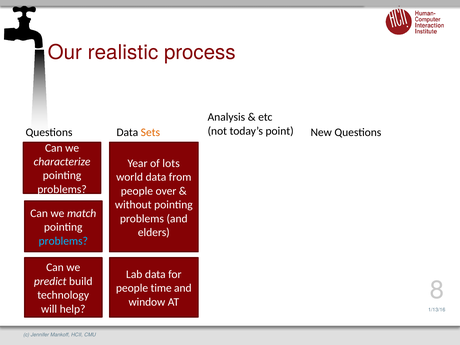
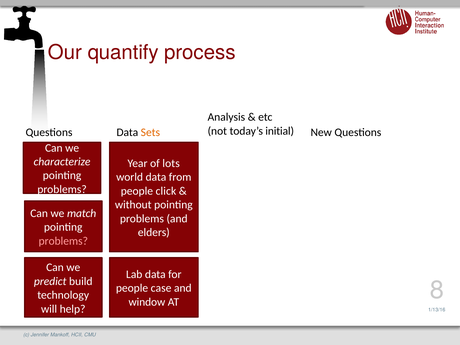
realistic: realistic -> quantify
point: point -> initial
over: over -> click
problems at (63, 241) colour: light blue -> pink
time: time -> case
